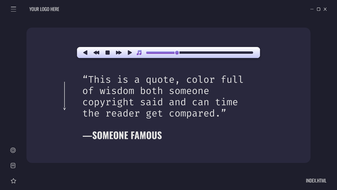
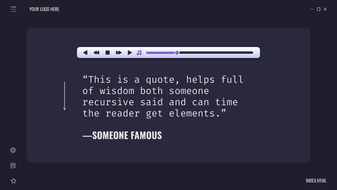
color: color -> helps
copyright: copyright -> recursive
compared: compared -> elements
